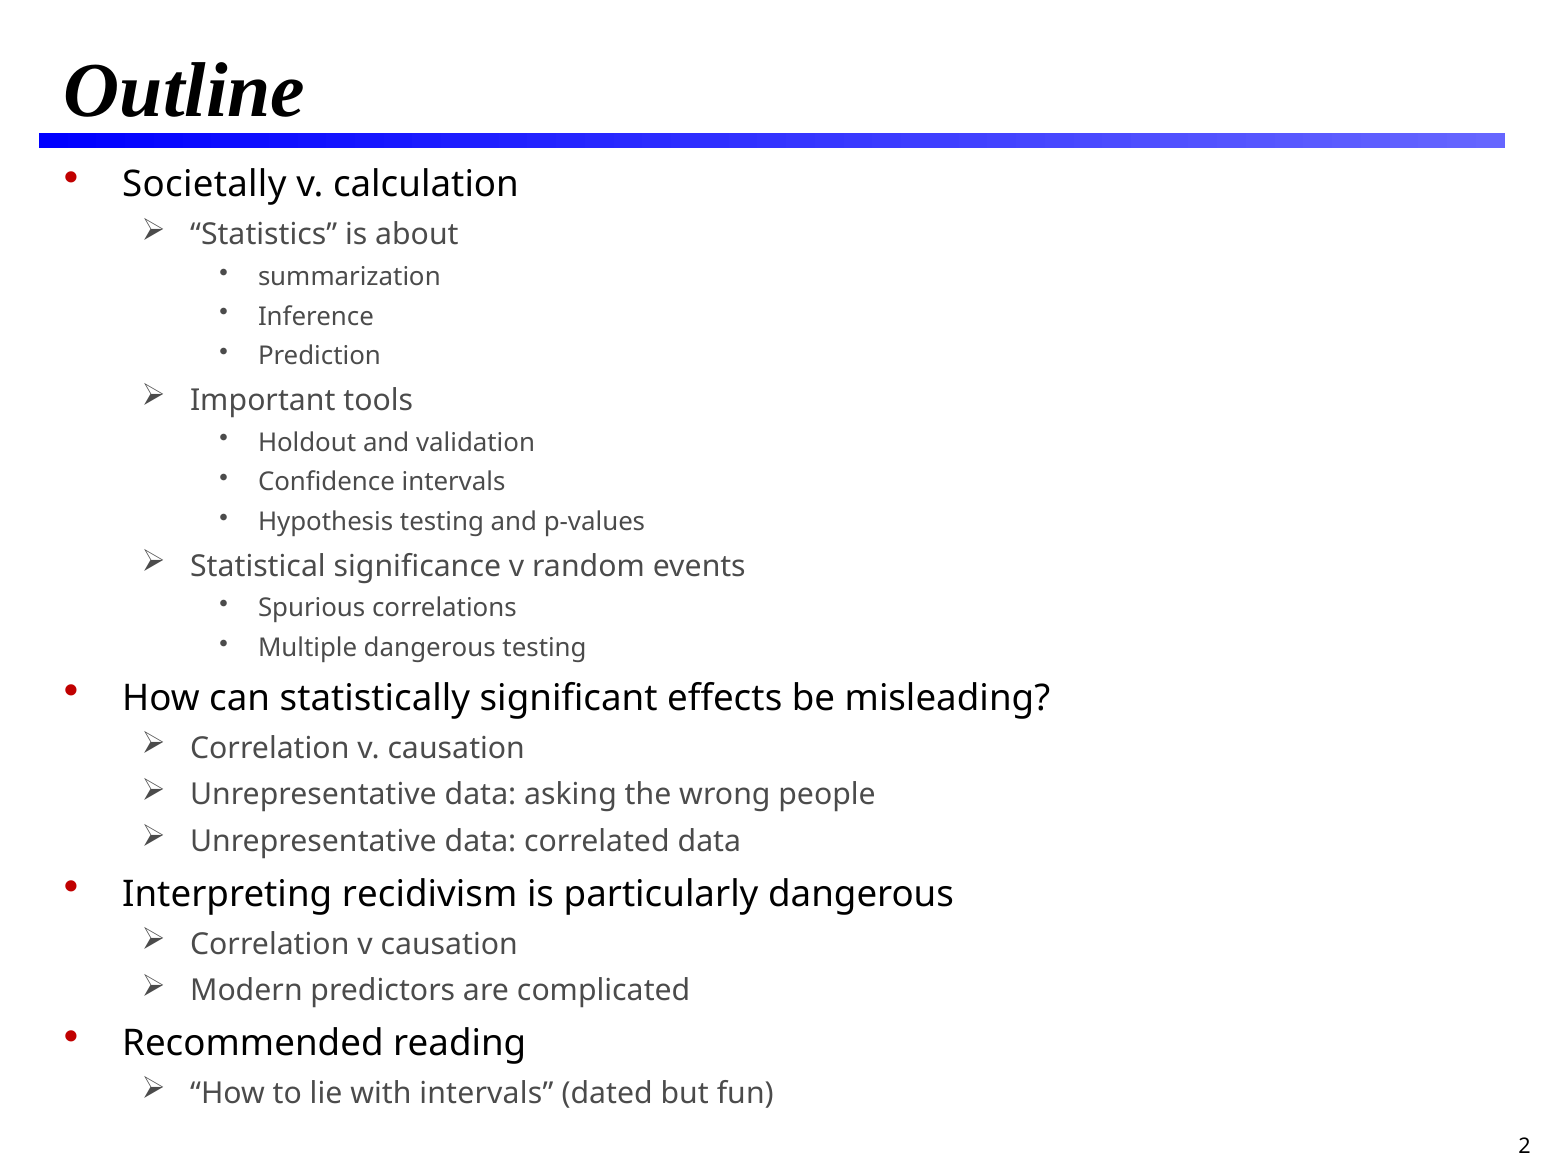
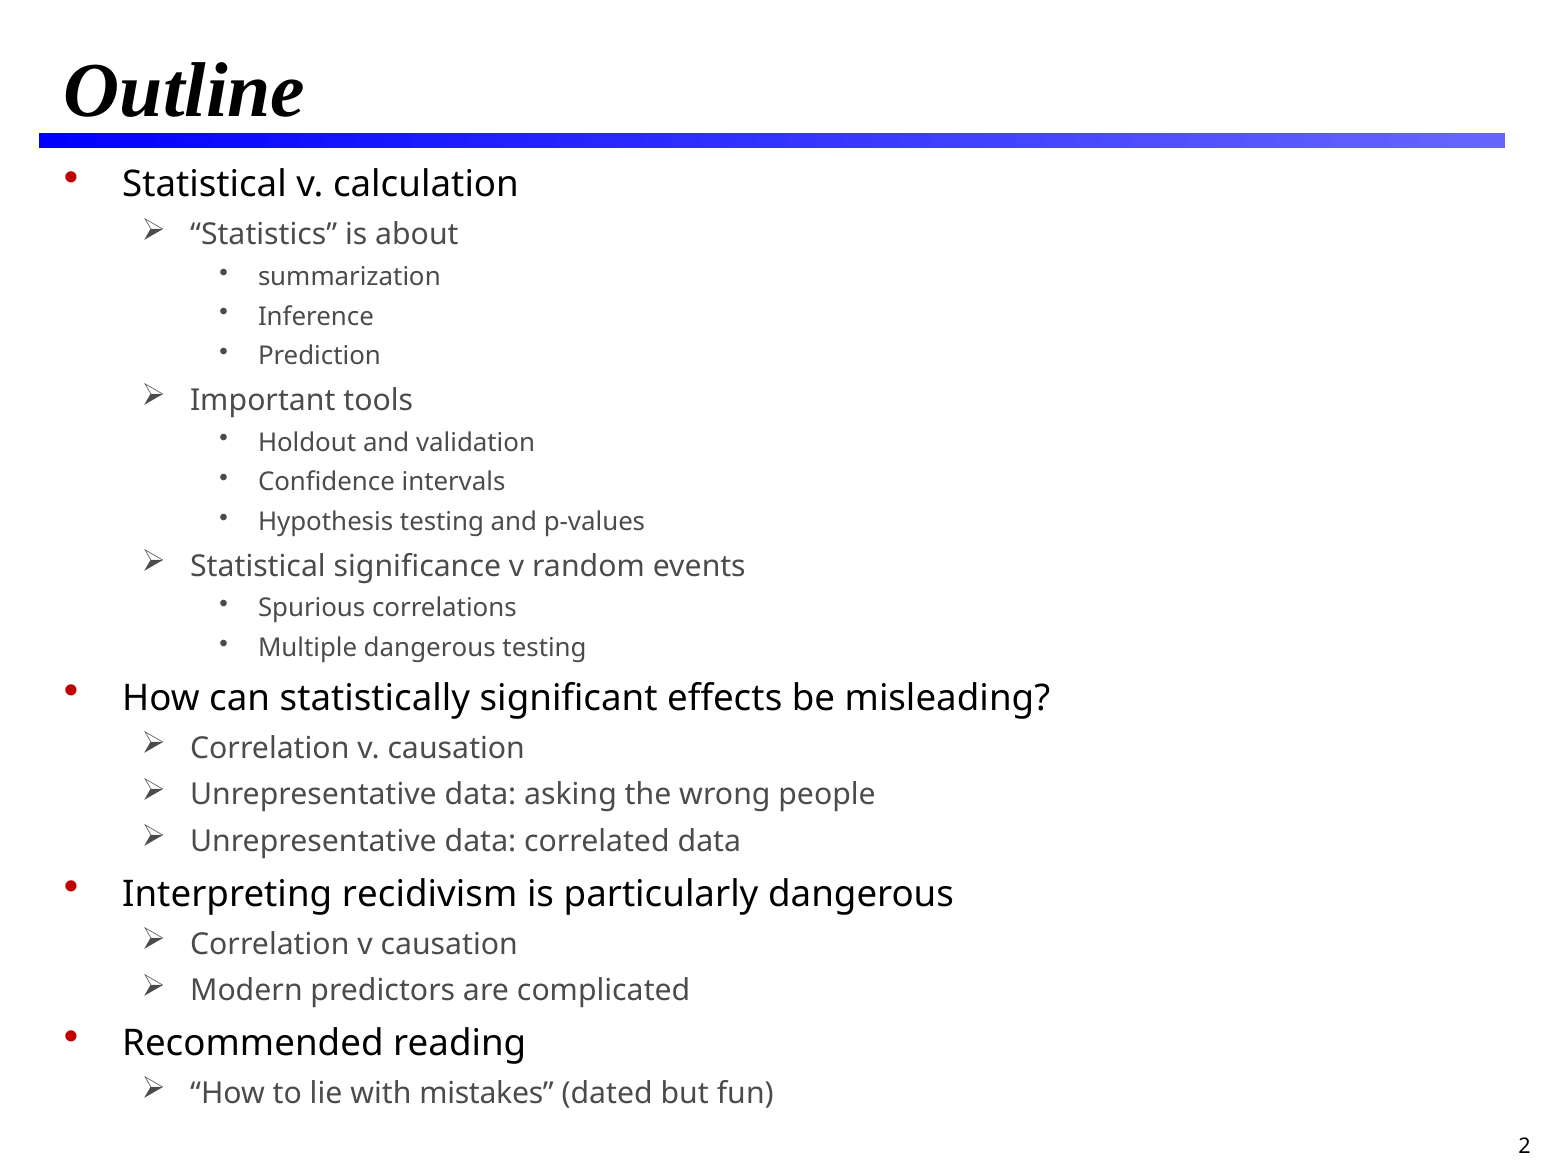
Societally at (204, 185): Societally -> Statistical
with intervals: intervals -> mistakes
